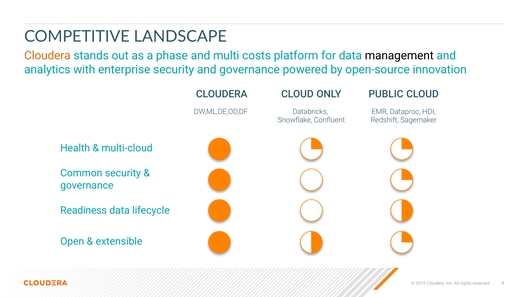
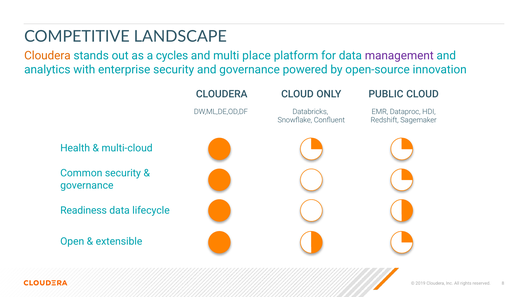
phase: phase -> cycles
costs: costs -> place
management colour: black -> purple
